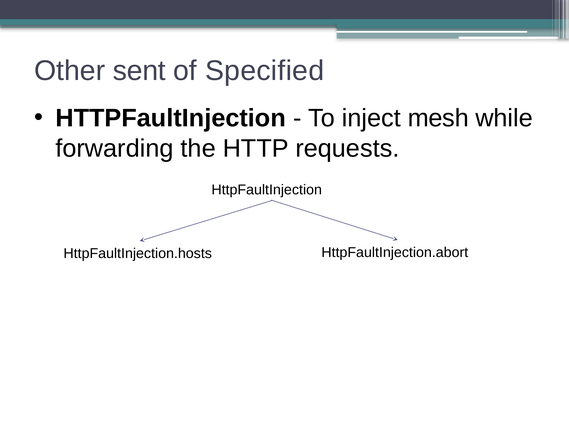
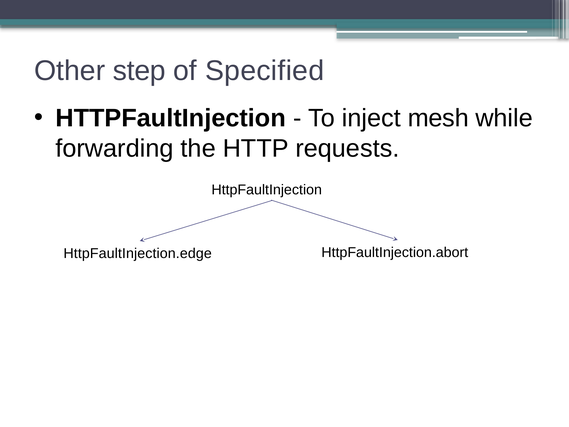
sent: sent -> step
HttpFaultInjection.hosts: HttpFaultInjection.hosts -> HttpFaultInjection.edge
